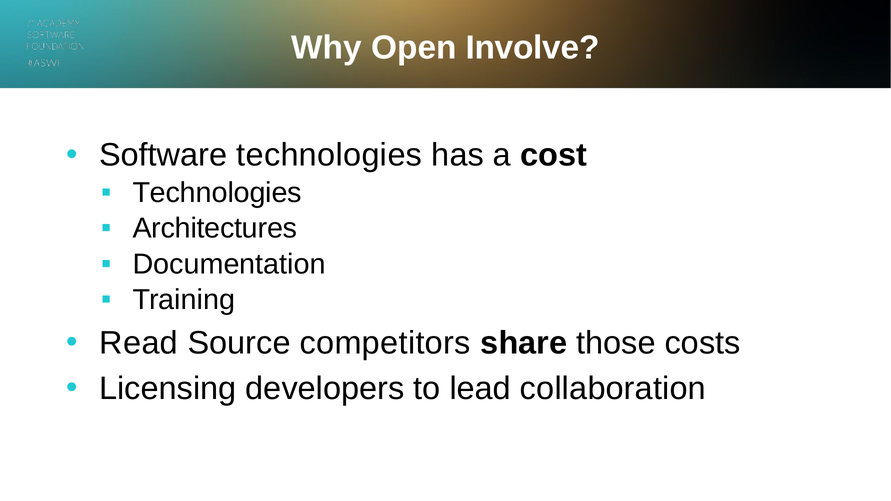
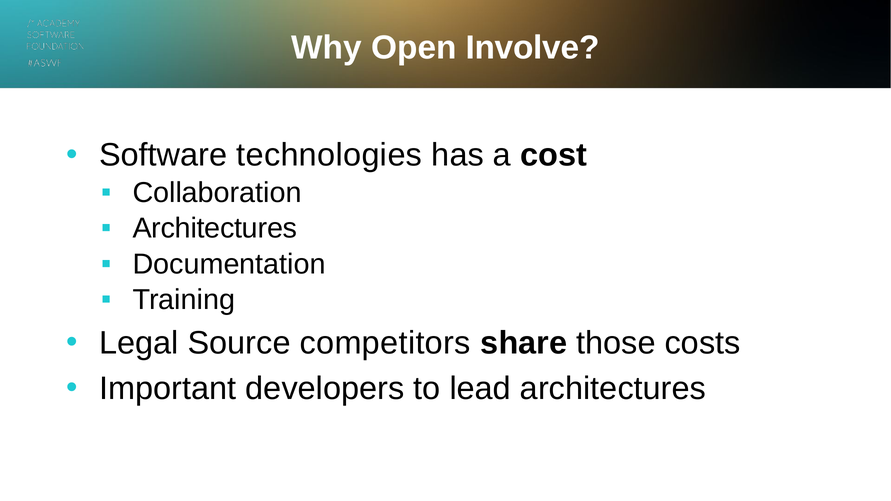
Technologies at (217, 193): Technologies -> Collaboration
Read: Read -> Legal
Licensing: Licensing -> Important
lead collaboration: collaboration -> architectures
